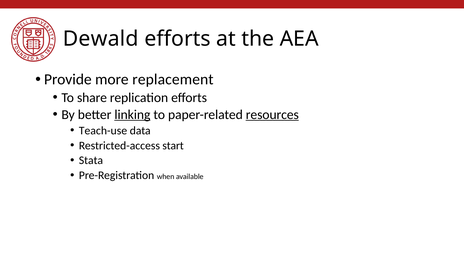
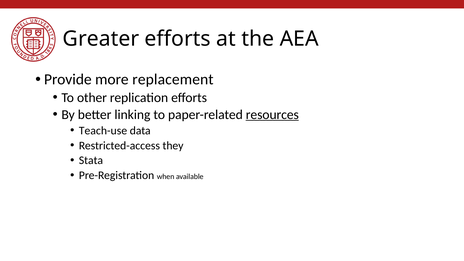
Dewald: Dewald -> Greater
share: share -> other
linking underline: present -> none
start: start -> they
